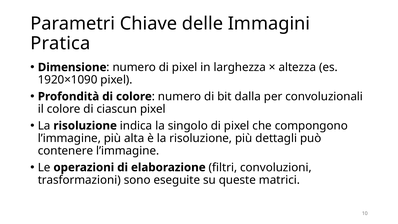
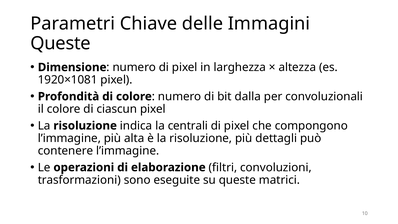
Pratica at (60, 43): Pratica -> Queste
1920×1090: 1920×1090 -> 1920×1081
singolo: singolo -> centrali
